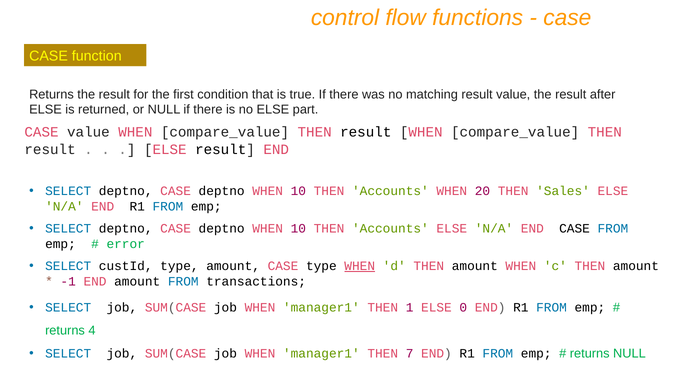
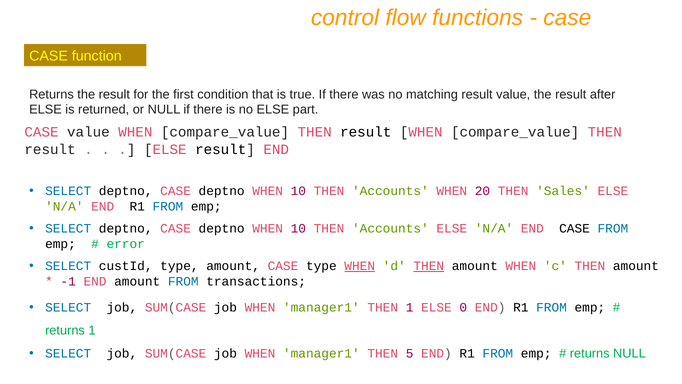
THEN at (429, 266) underline: none -> present
returns 4: 4 -> 1
7: 7 -> 5
